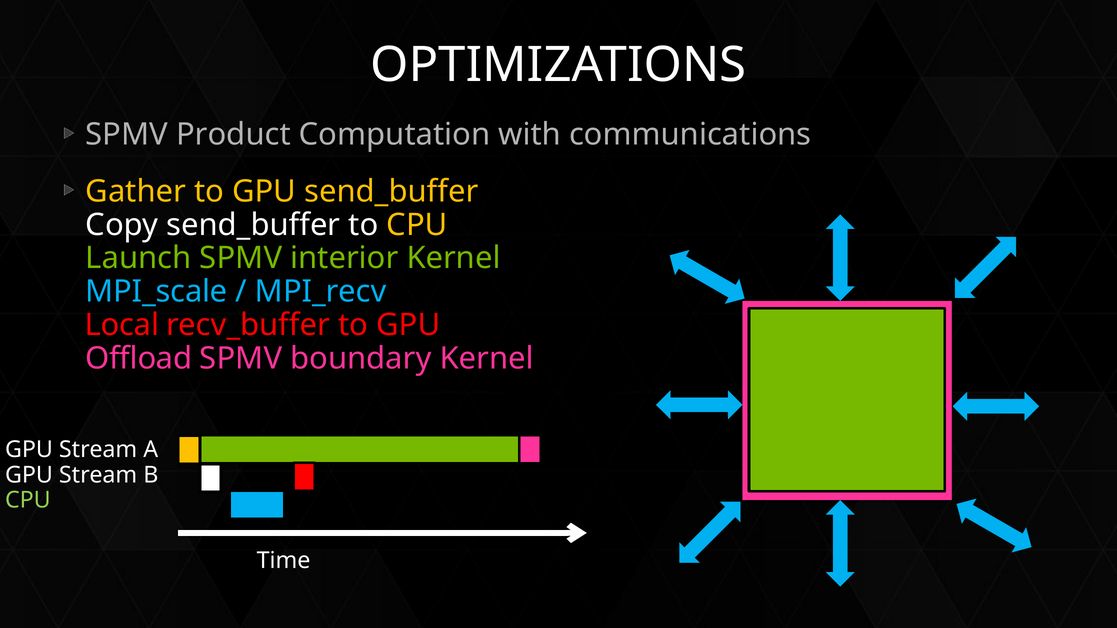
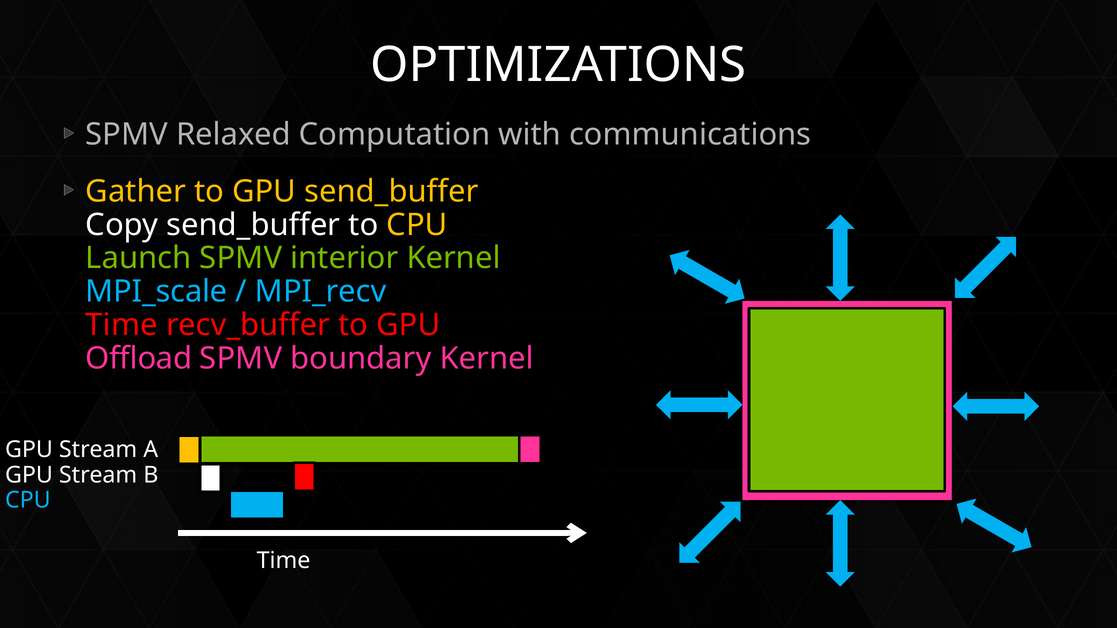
Product: Product -> Relaxed
Local at (122, 325): Local -> Time
CPU at (28, 500) colour: light green -> light blue
